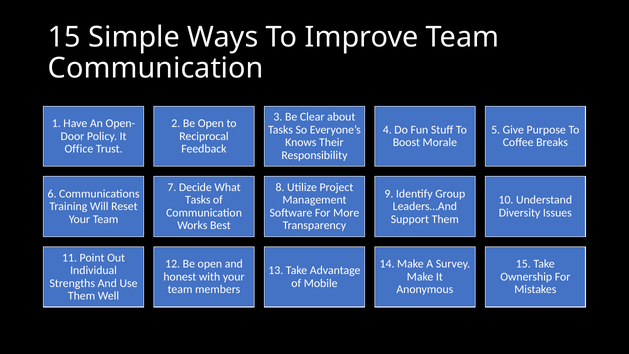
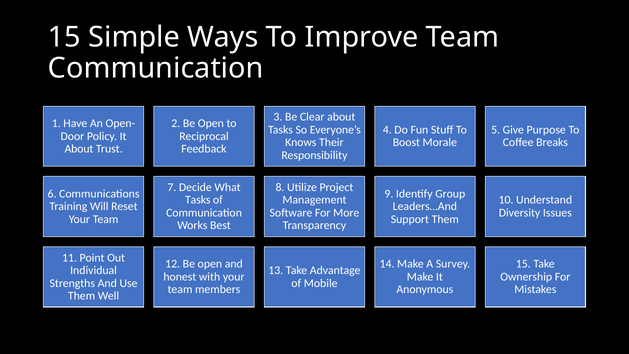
Office at (79, 149): Office -> About
